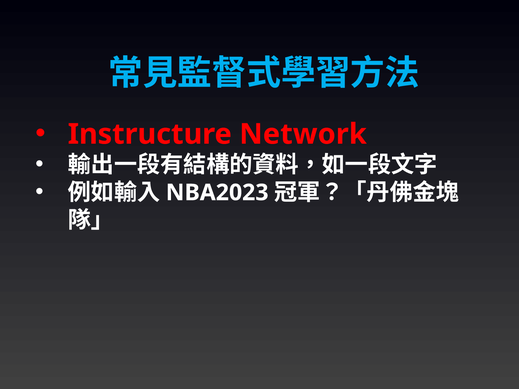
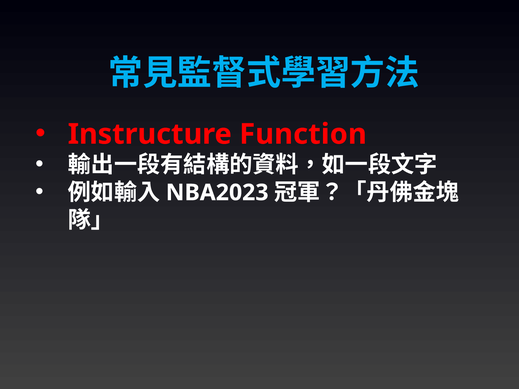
Network: Network -> Function
